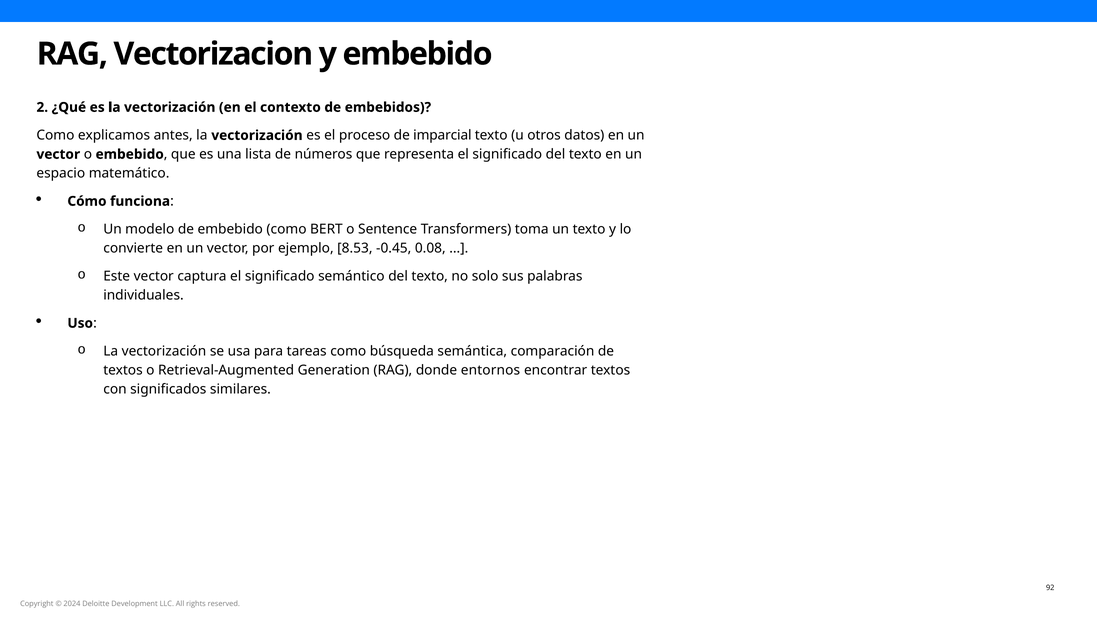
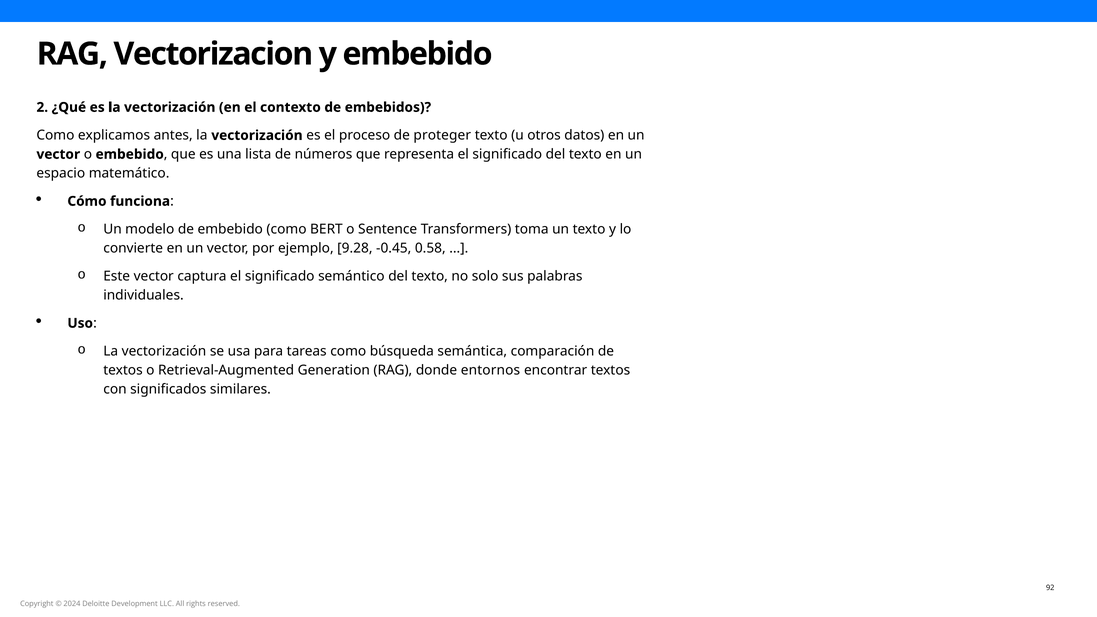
imparcial: imparcial -> proteger
8.53: 8.53 -> 9.28
0.08: 0.08 -> 0.58
